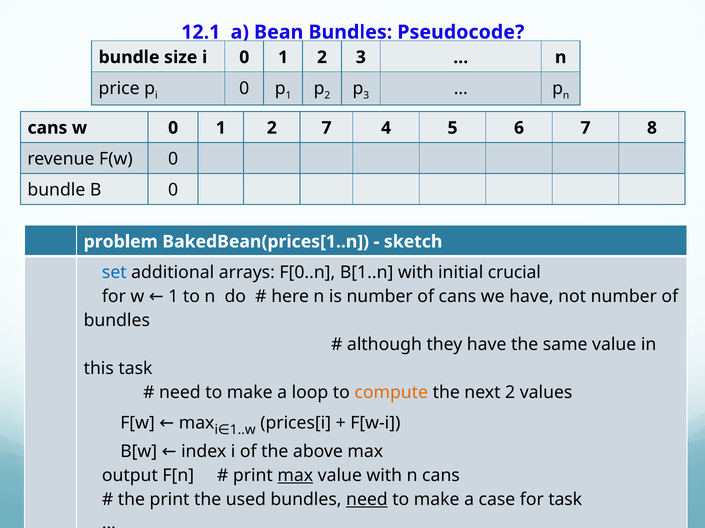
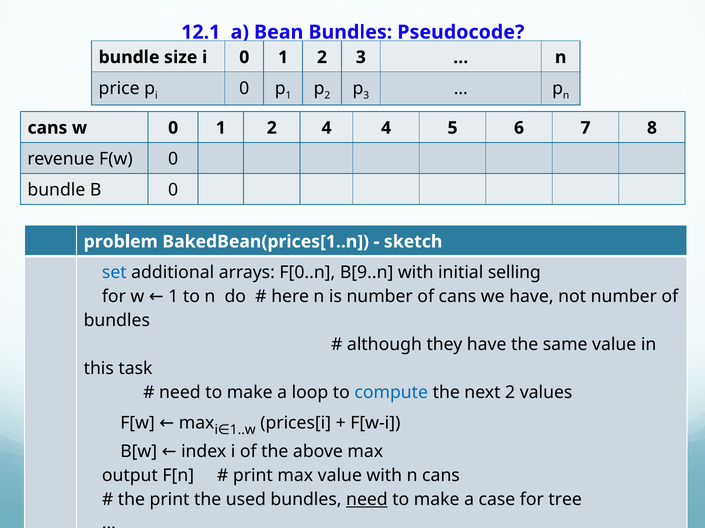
2 7: 7 -> 4
B[1..n: B[1..n -> B[9..n
crucial: crucial -> selling
compute colour: orange -> blue
max at (295, 476) underline: present -> none
for task: task -> tree
